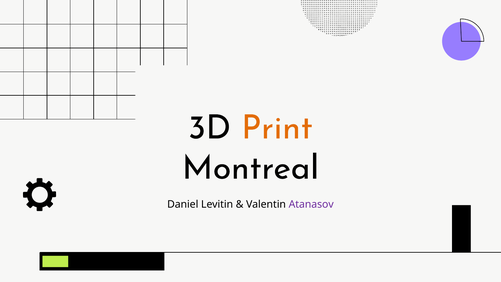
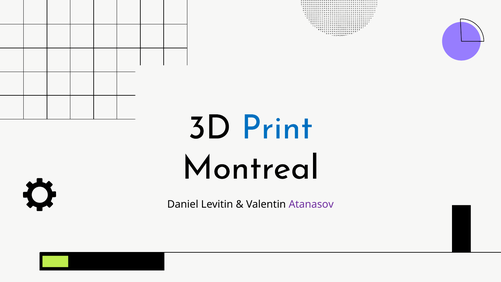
Print colour: orange -> blue
